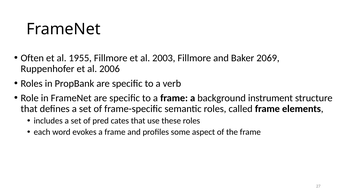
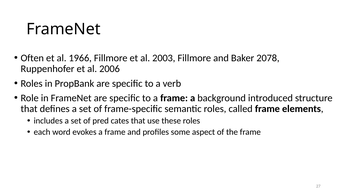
1955: 1955 -> 1966
2069: 2069 -> 2078
instrument: instrument -> introduced
